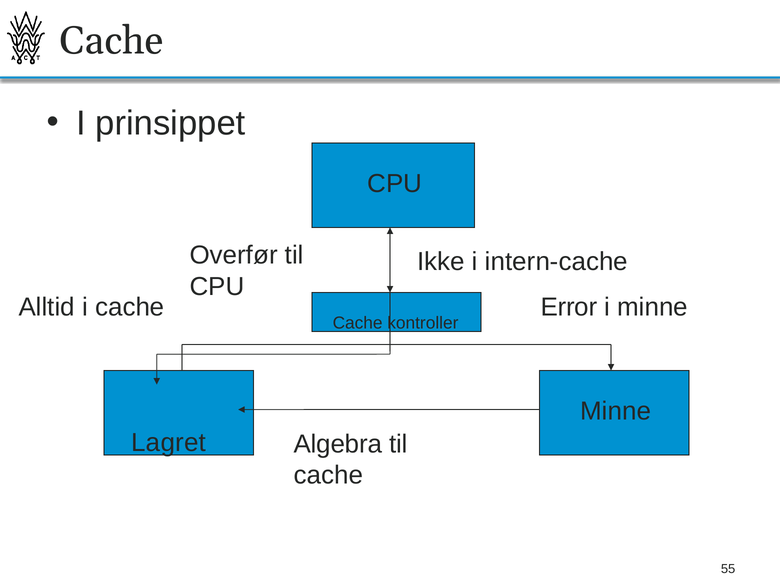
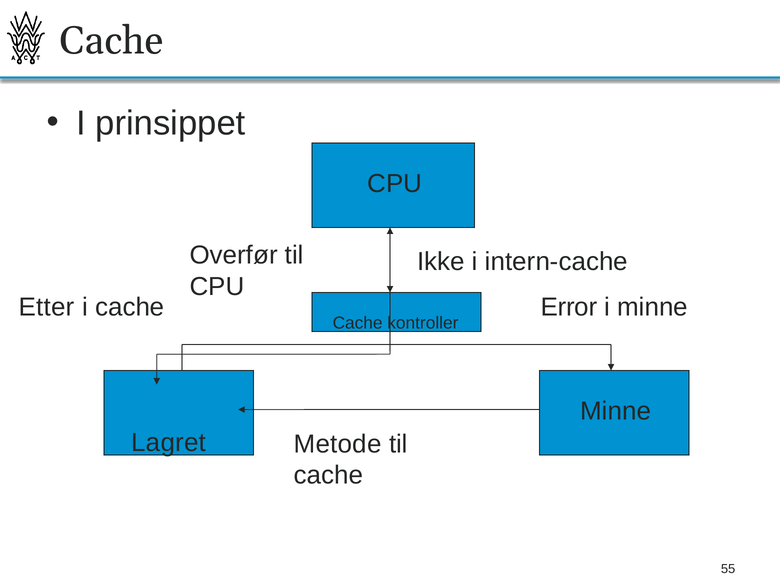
Alltid: Alltid -> Etter
Algebra: Algebra -> Metode
